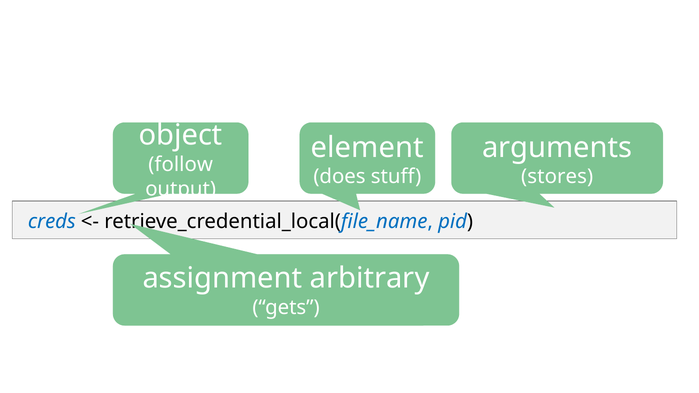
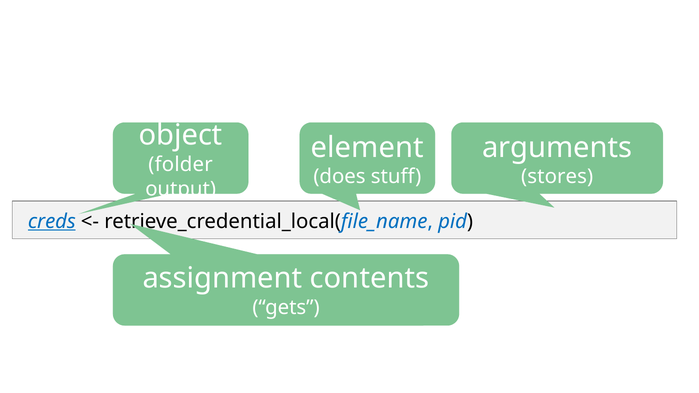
follow: follow -> folder
creds underline: none -> present
arbitrary: arbitrary -> contents
